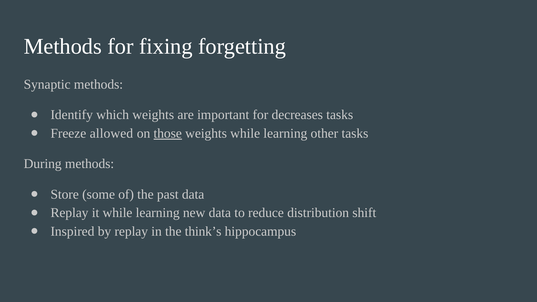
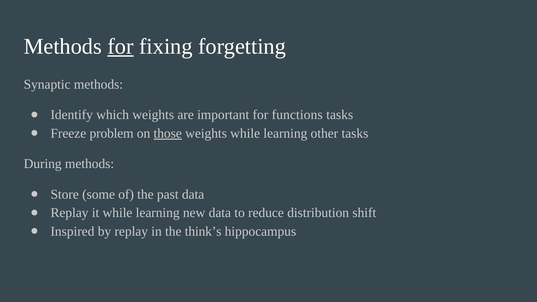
for at (121, 46) underline: none -> present
decreases: decreases -> functions
allowed: allowed -> problem
